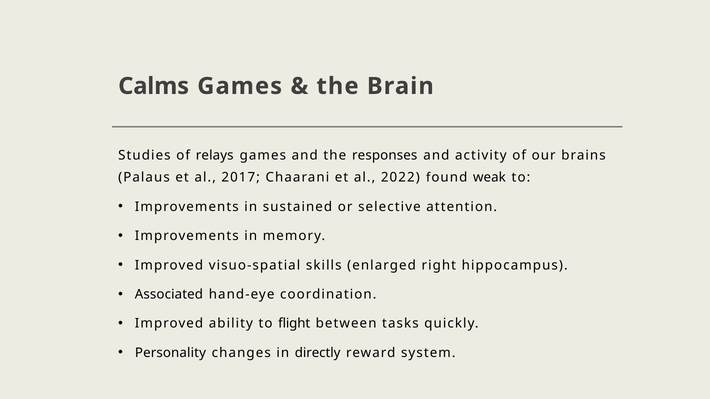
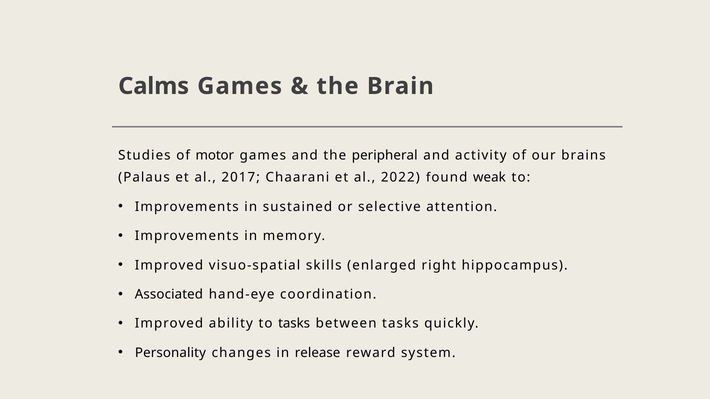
relays: relays -> motor
responses: responses -> peripheral
to flight: flight -> tasks
directly: directly -> release
